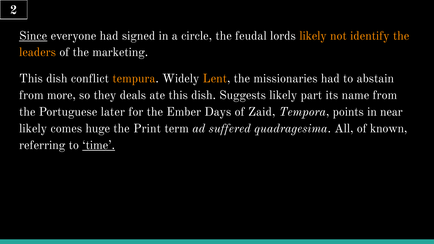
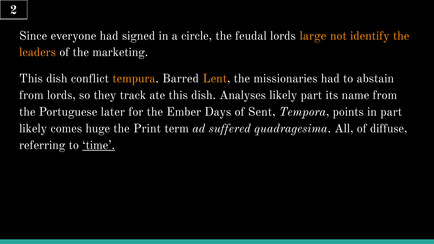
Since underline: present -> none
lords likely: likely -> large
Widely: Widely -> Barred
from more: more -> lords
deals: deals -> track
Suggests: Suggests -> Analyses
Zaid: Zaid -> Sent
in near: near -> part
known: known -> diffuse
